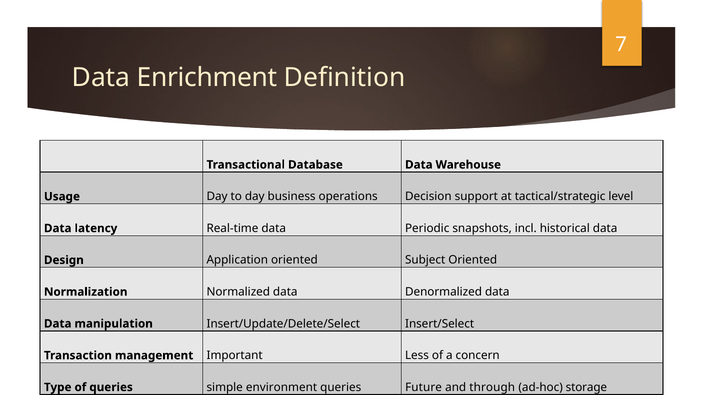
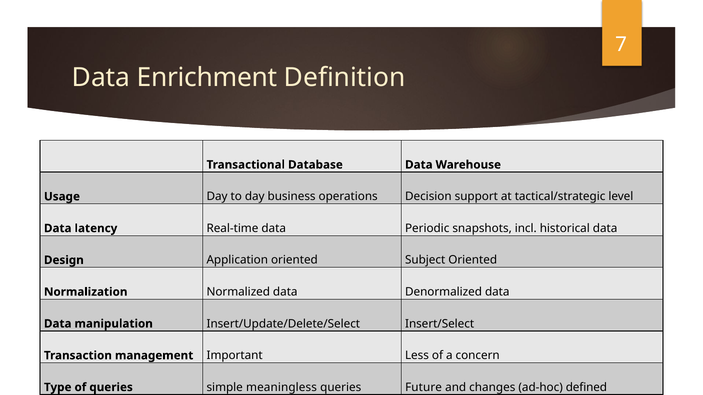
environment: environment -> meaningless
through: through -> changes
storage: storage -> defined
